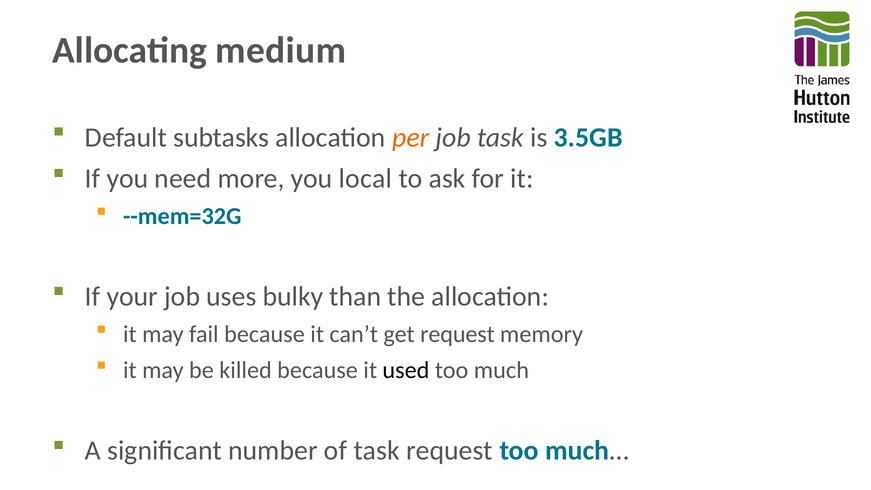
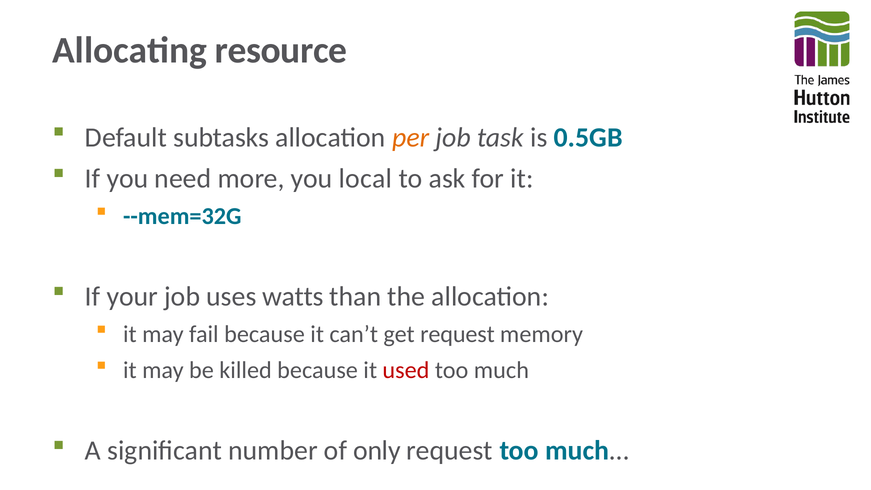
medium: medium -> resource
3.5GB: 3.5GB -> 0.5GB
bulky: bulky -> watts
used colour: black -> red
of task: task -> only
